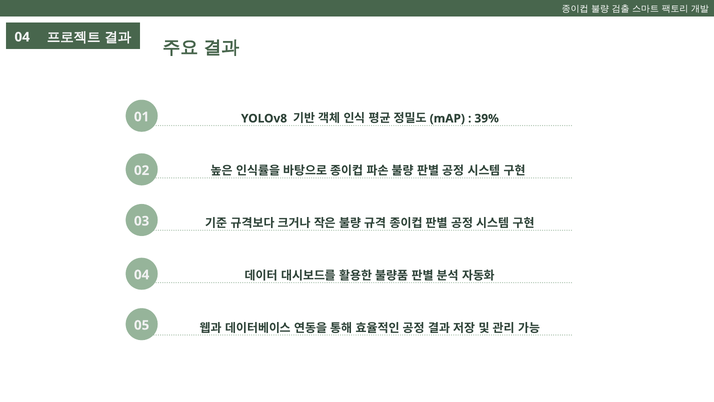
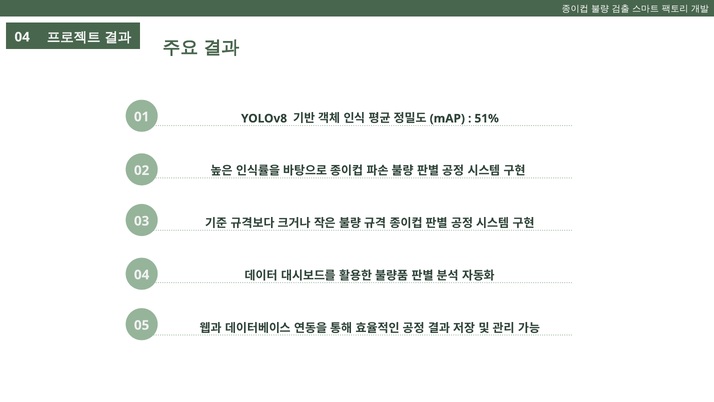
39%: 39% -> 51%
